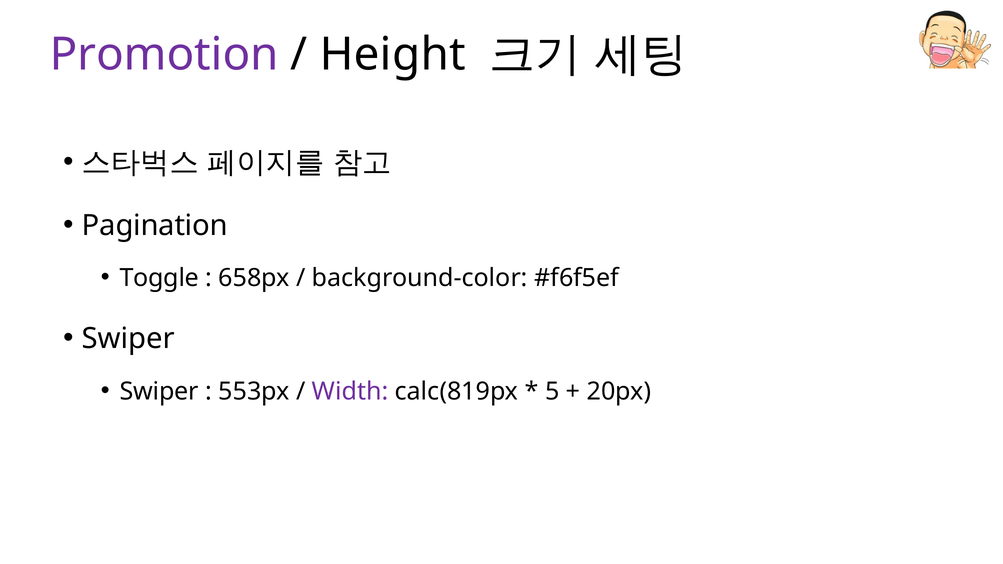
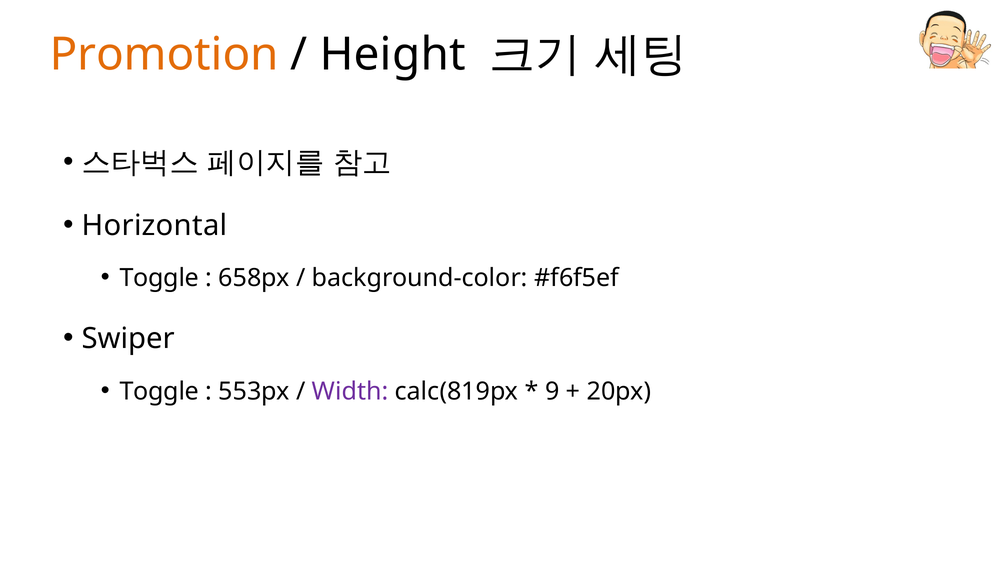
Promotion colour: purple -> orange
Pagination: Pagination -> Horizontal
Swiper at (159, 391): Swiper -> Toggle
5: 5 -> 9
